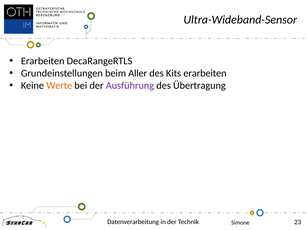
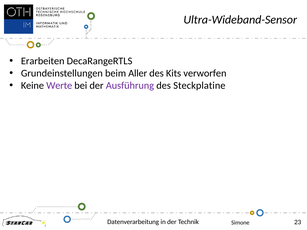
Kits erarbeiten: erarbeiten -> verworfen
Werte colour: orange -> purple
Übertragung: Übertragung -> Steckplatine
